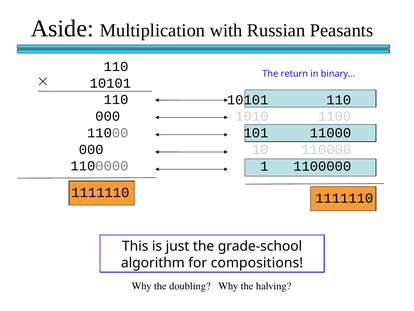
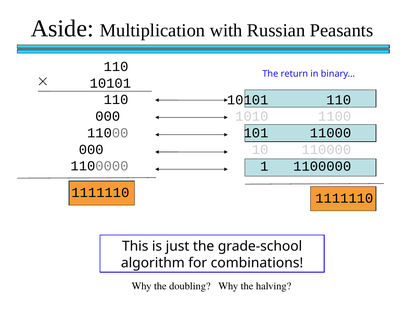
compositions: compositions -> combinations
